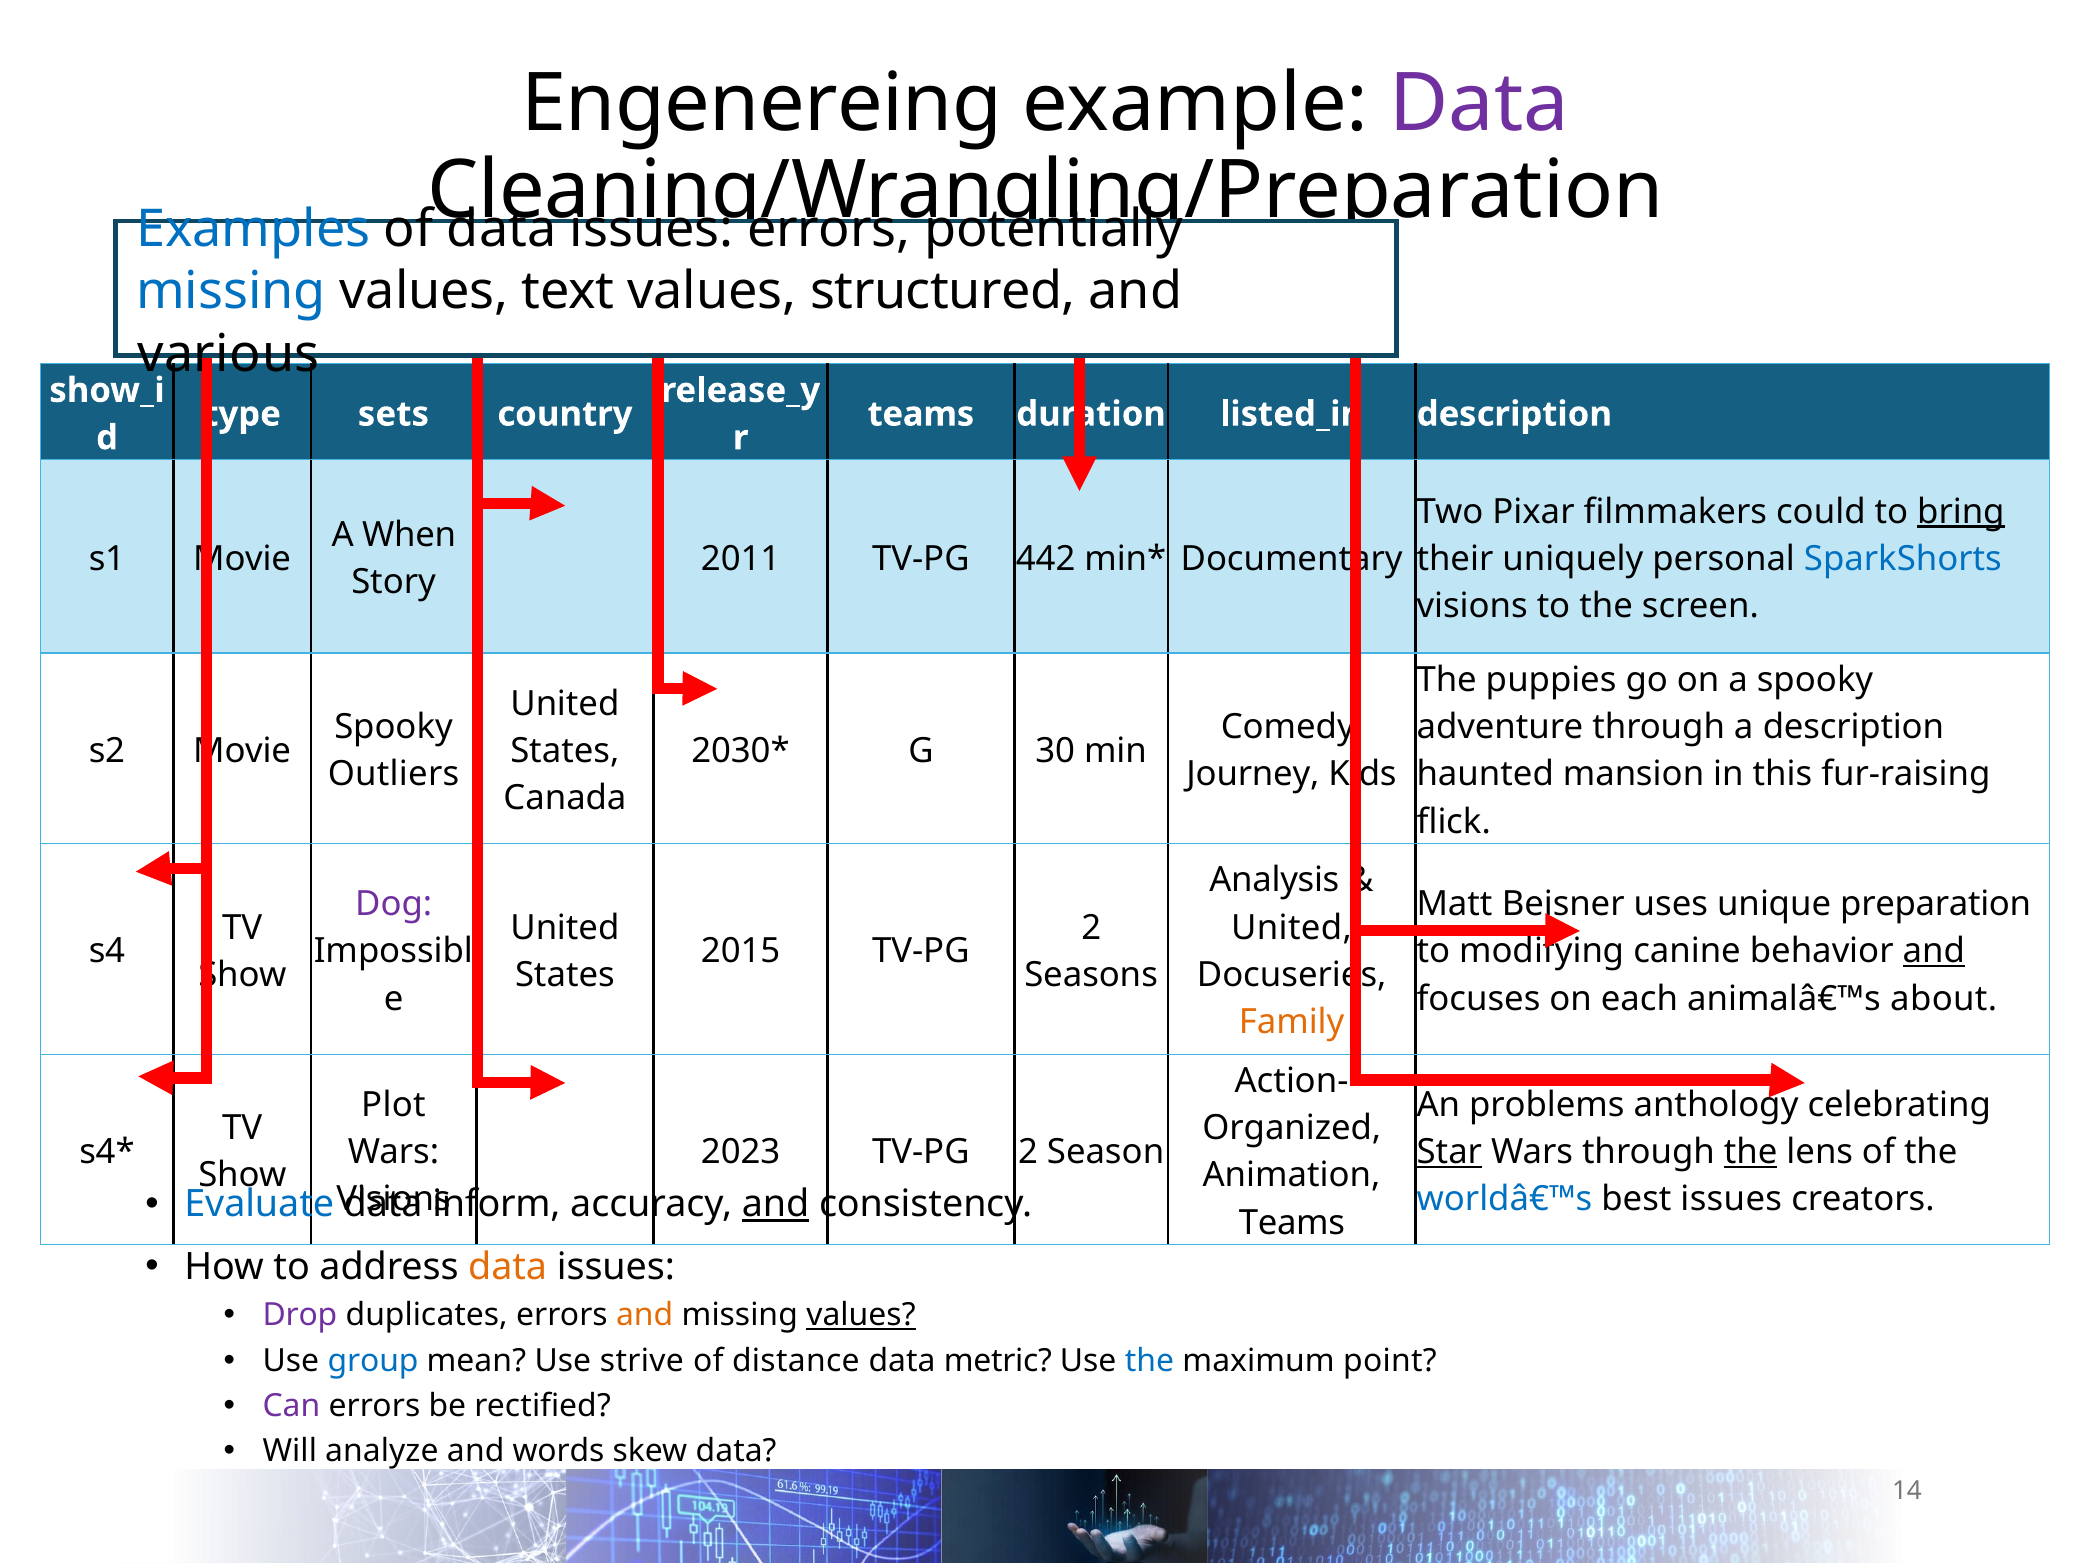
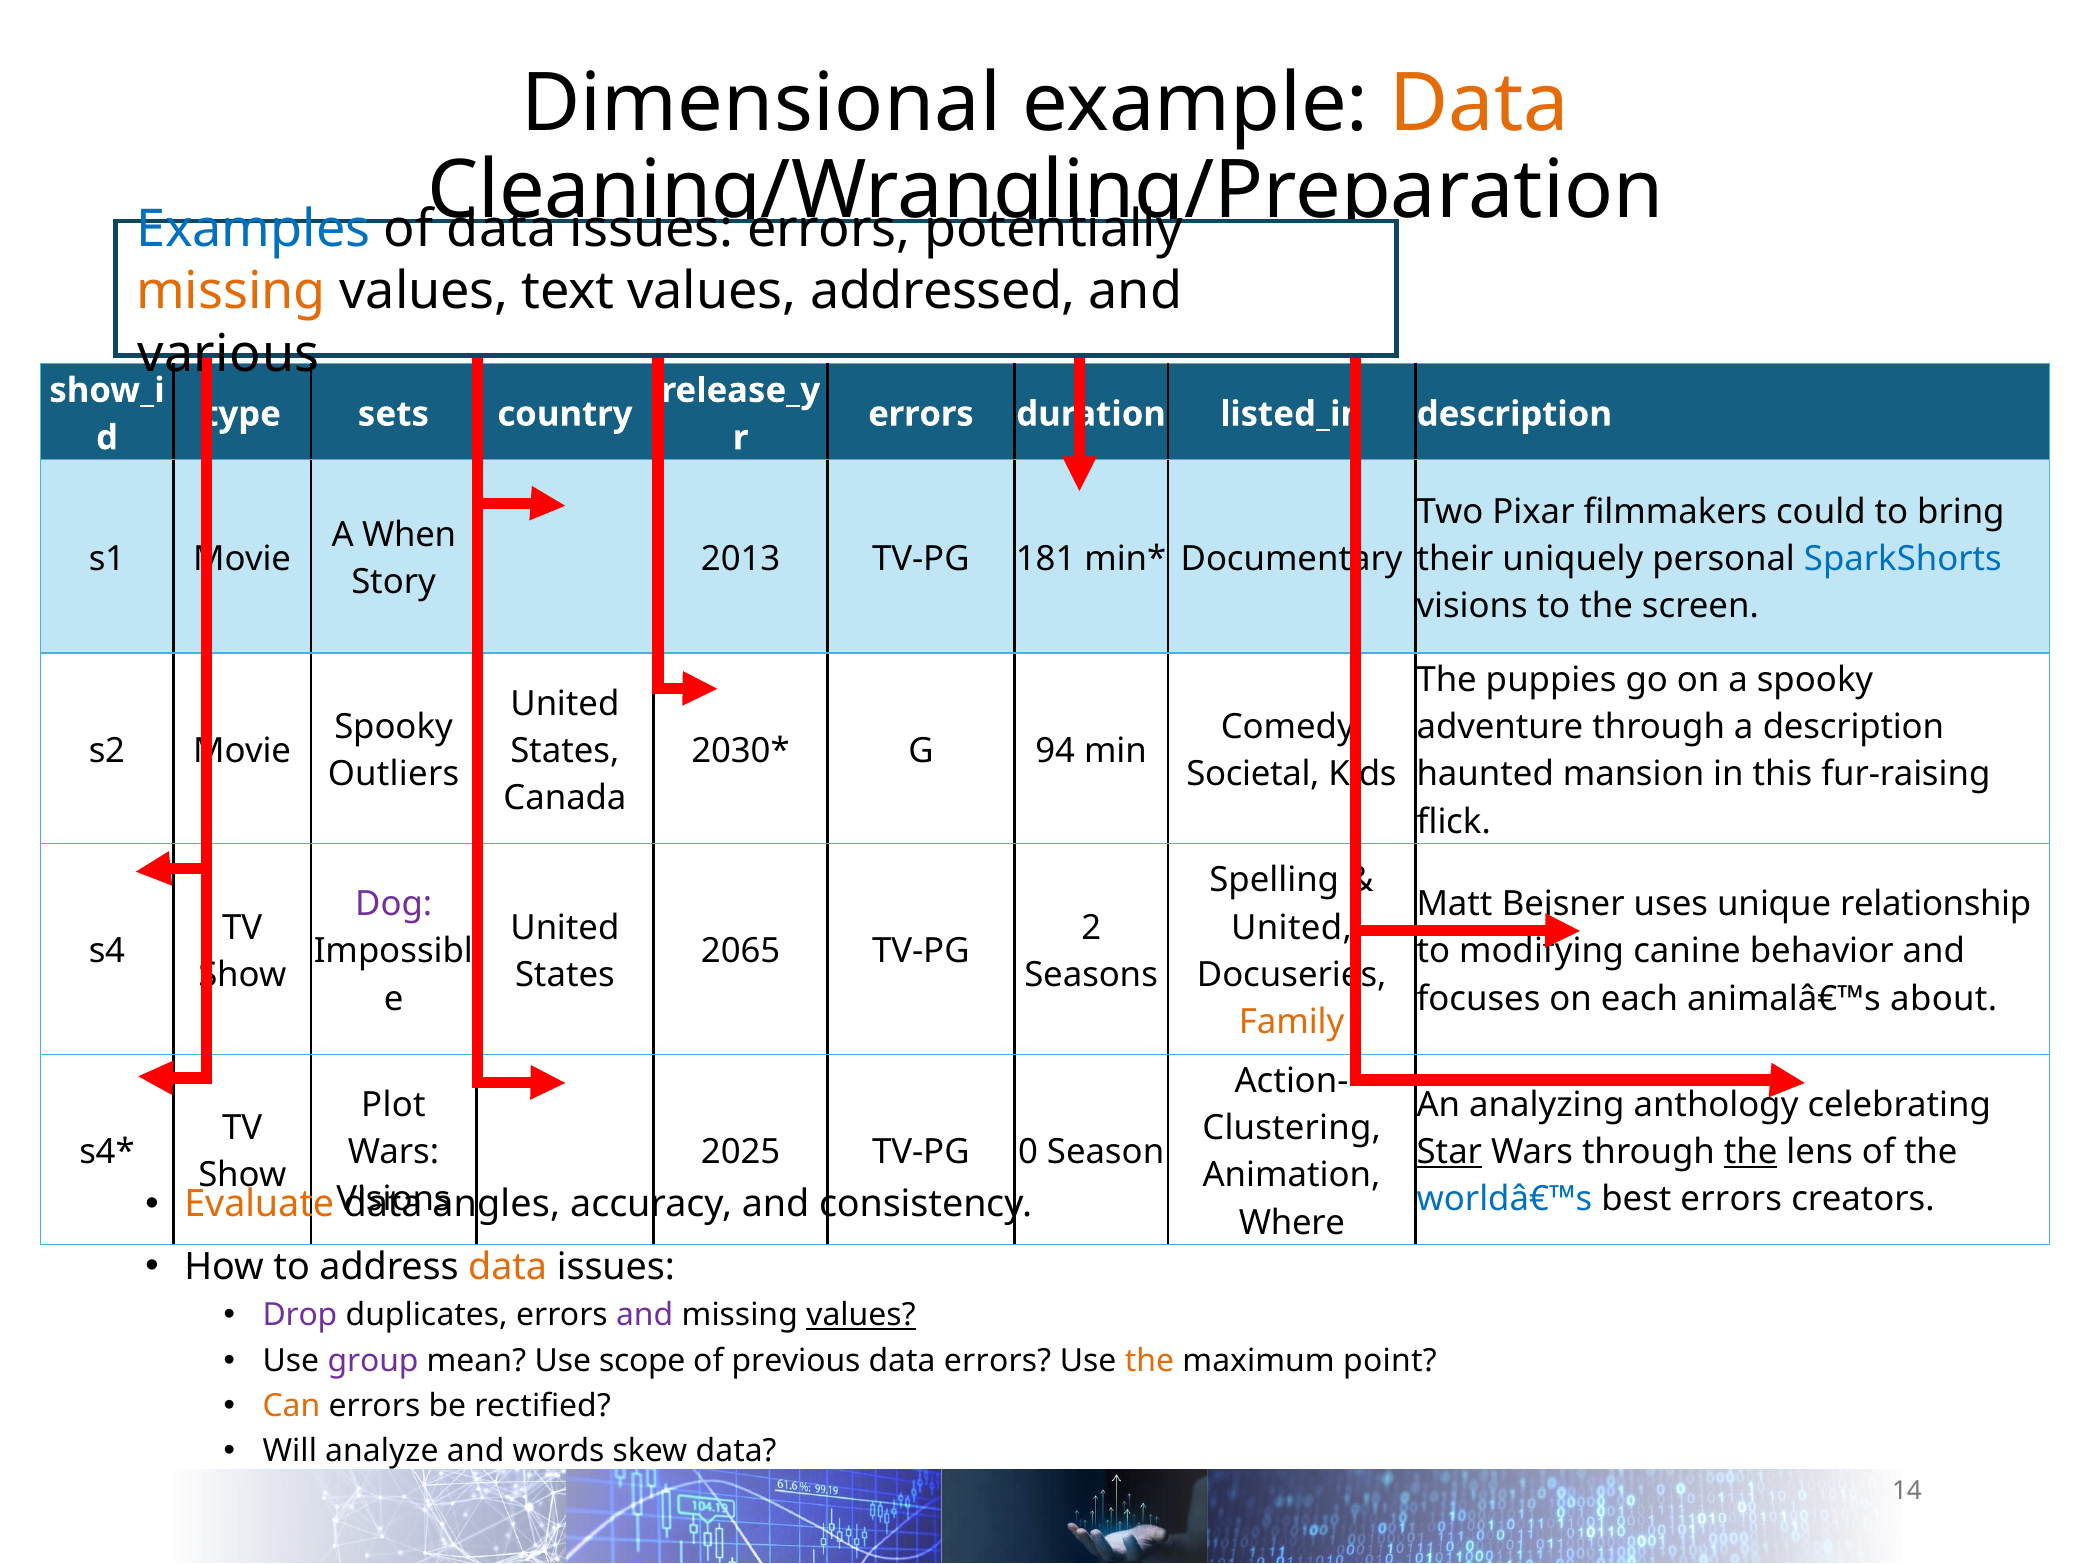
Engenereing: Engenereing -> Dimensional
Data at (1479, 103) colour: purple -> orange
missing at (231, 292) colour: blue -> orange
structured: structured -> addressed
teams at (921, 414): teams -> errors
bring underline: present -> none
2011: 2011 -> 2013
442: 442 -> 181
30: 30 -> 94
Journey: Journey -> Societal
Analysis: Analysis -> Spelling
preparation: preparation -> relationship
2015: 2015 -> 2065
and at (1934, 952) underline: present -> none
problems: problems -> analyzing
Organized: Organized -> Clustering
2023: 2023 -> 2025
2 at (1028, 1152): 2 -> 0
Evaluate colour: blue -> orange
inform: inform -> angles
and at (776, 1205) underline: present -> none
best issues: issues -> errors
Teams at (1292, 1223): Teams -> Where
and at (645, 1316) colour: orange -> purple
group colour: blue -> purple
strive: strive -> scope
distance: distance -> previous
data metric: metric -> errors
the at (1149, 1361) colour: blue -> orange
Can colour: purple -> orange
